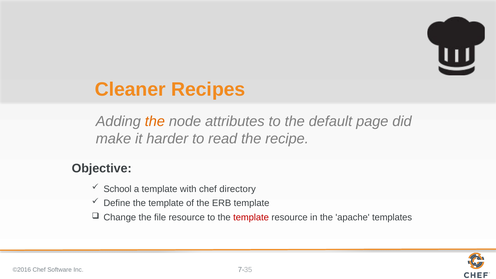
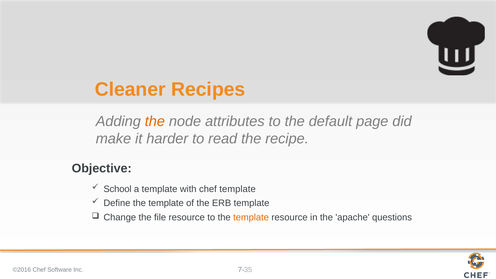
chef directory: directory -> template
template at (251, 217) colour: red -> orange
templates: templates -> questions
